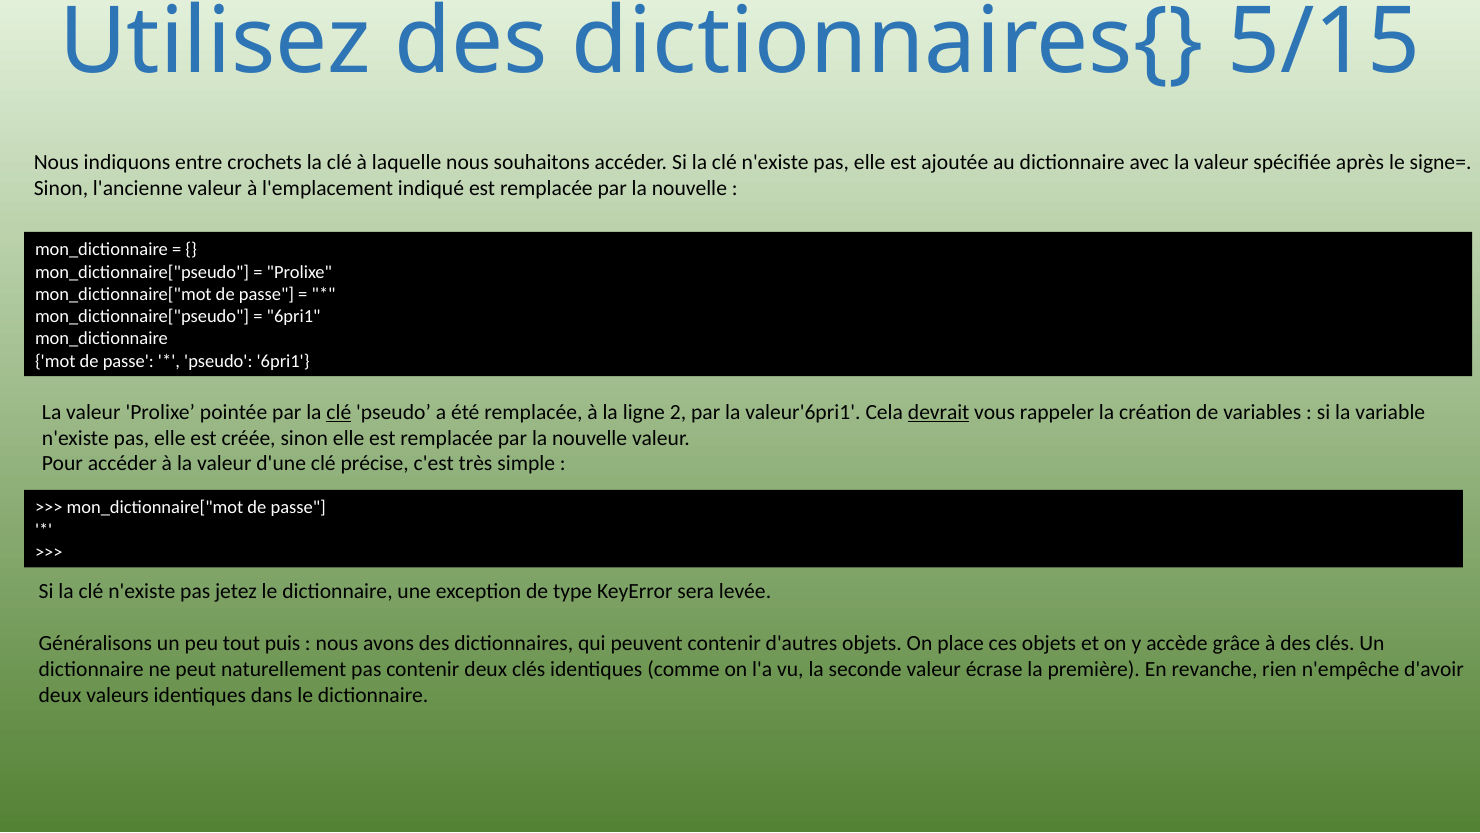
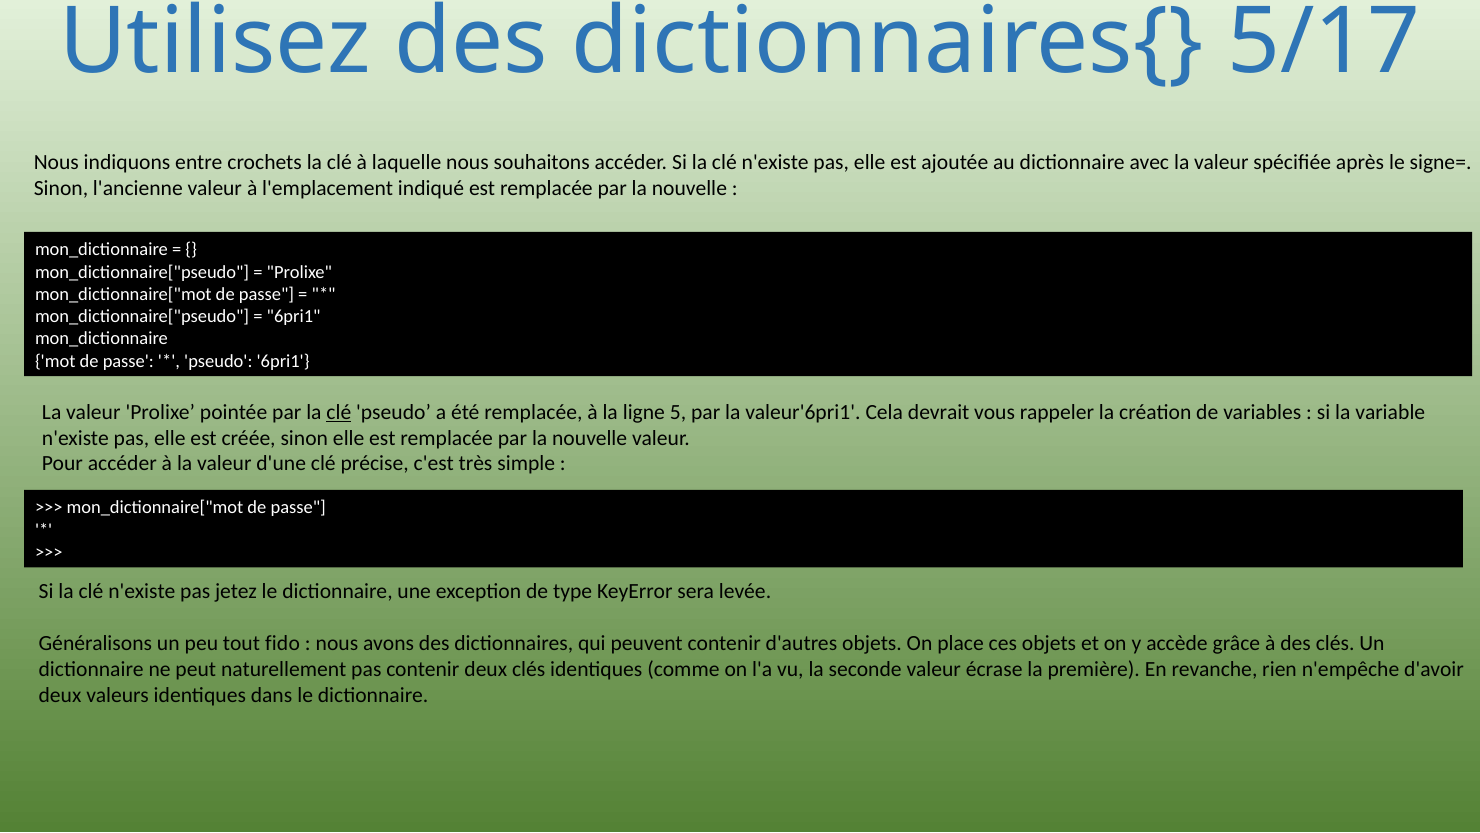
5/15: 5/15 -> 5/17
2: 2 -> 5
devrait underline: present -> none
puis: puis -> fido
